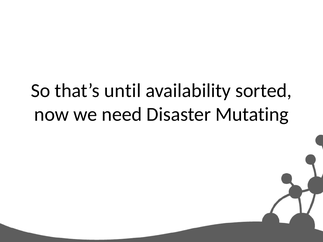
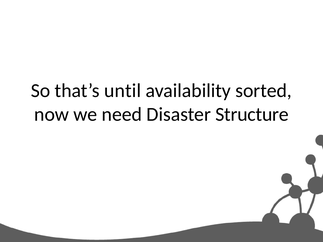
Mutating: Mutating -> Structure
